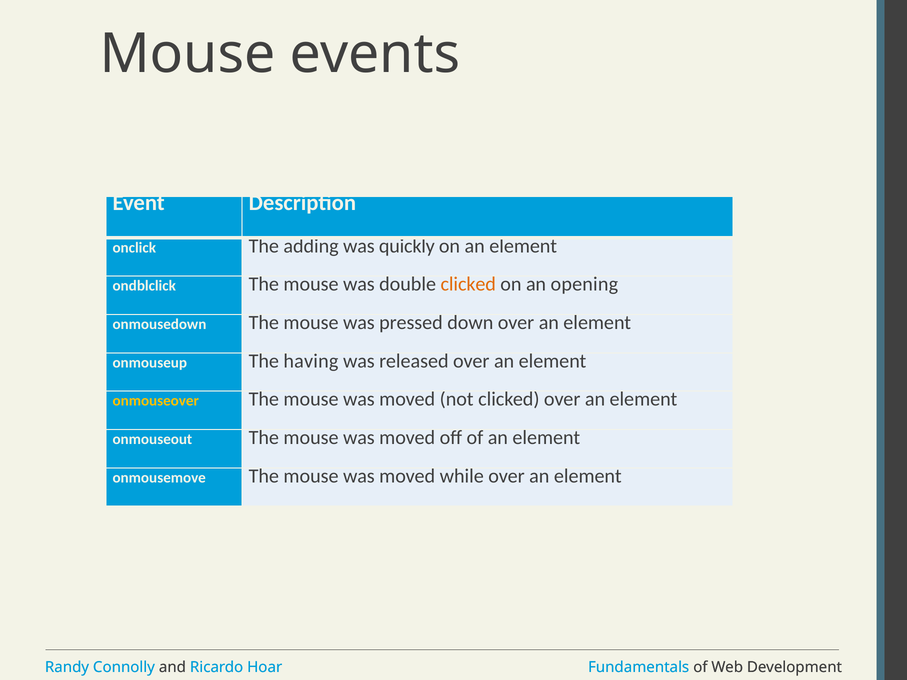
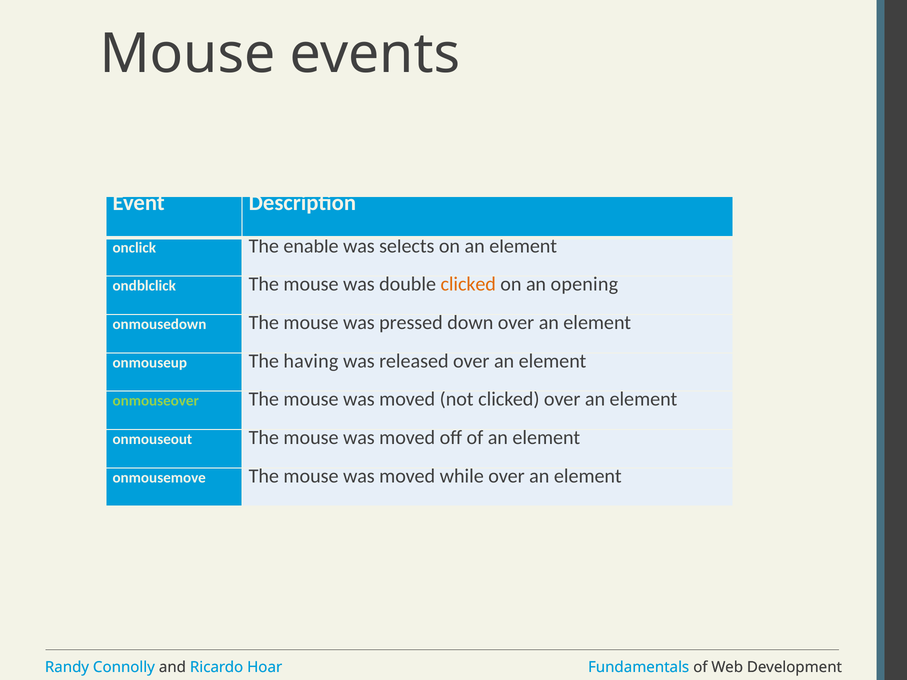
adding: adding -> enable
quickly: quickly -> selects
onmouseover colour: yellow -> light green
